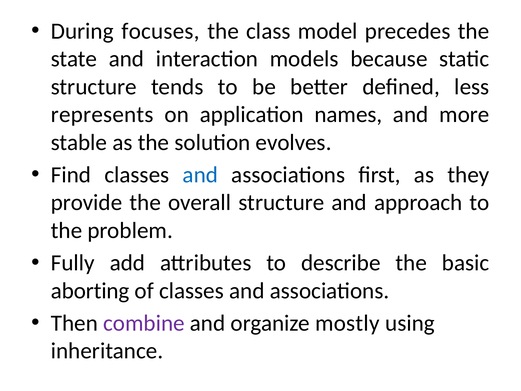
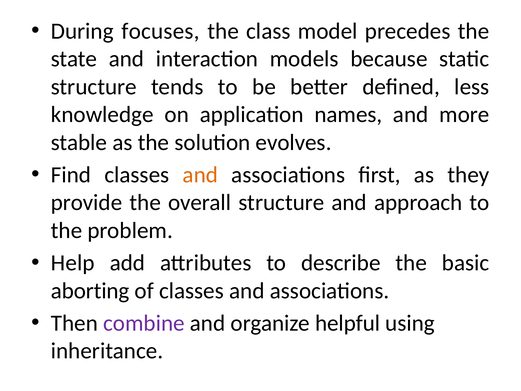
represents: represents -> knowledge
and at (200, 175) colour: blue -> orange
Fully: Fully -> Help
mostly: mostly -> helpful
